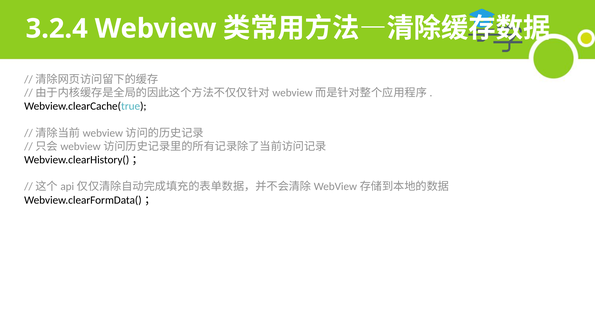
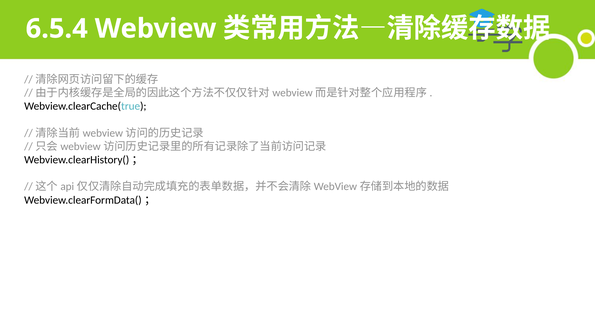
3.2.4: 3.2.4 -> 6.5.4
